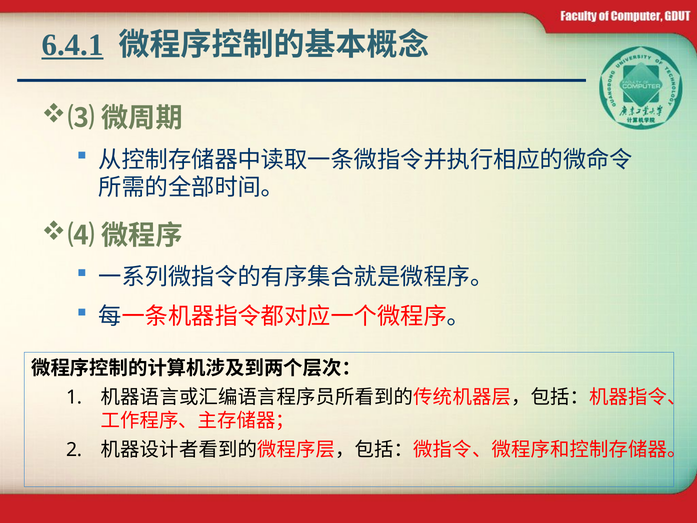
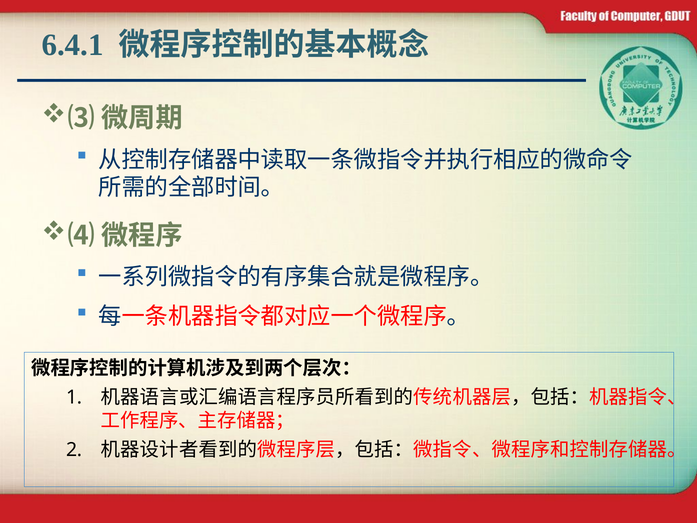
6.4.1 underline: present -> none
